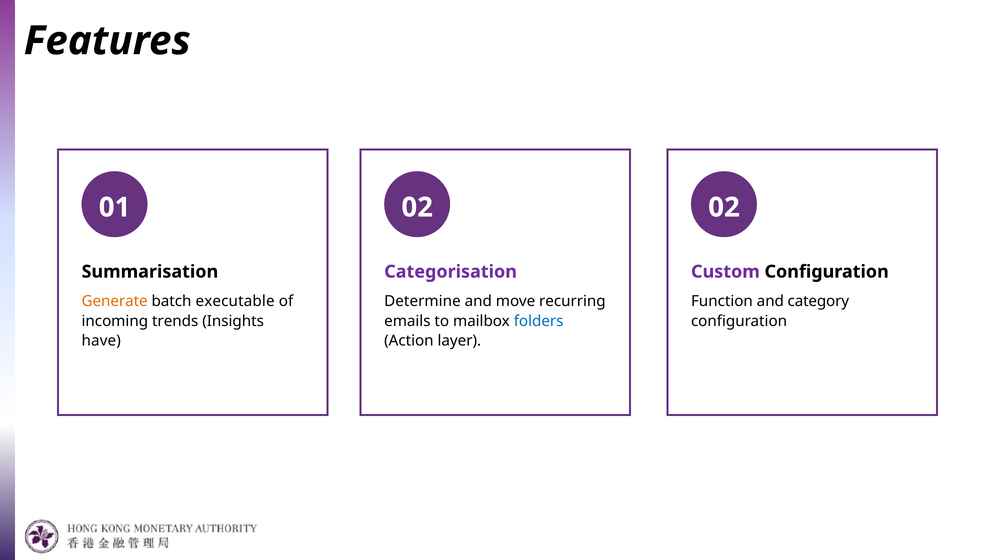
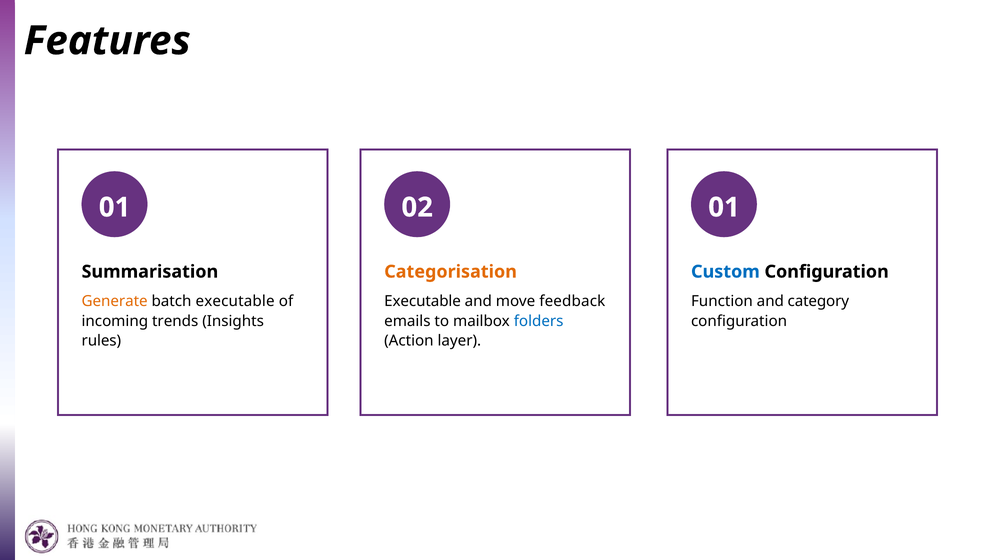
02 02: 02 -> 01
Categorisation colour: purple -> orange
Custom colour: purple -> blue
Determine at (422, 301): Determine -> Executable
recurring: recurring -> feedback
have: have -> rules
